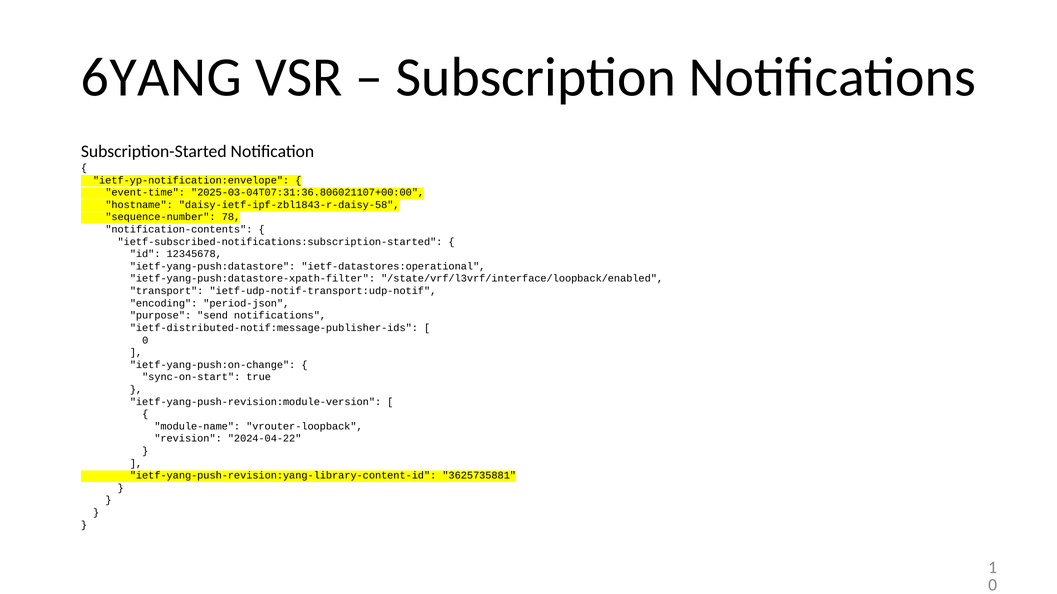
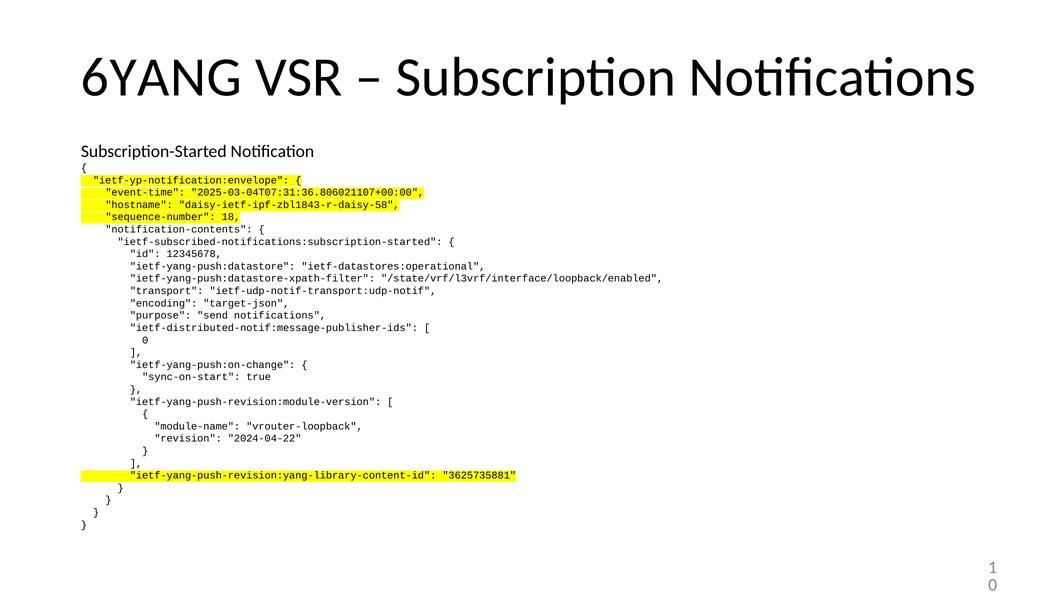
78: 78 -> 18
period-json: period-json -> target-json
